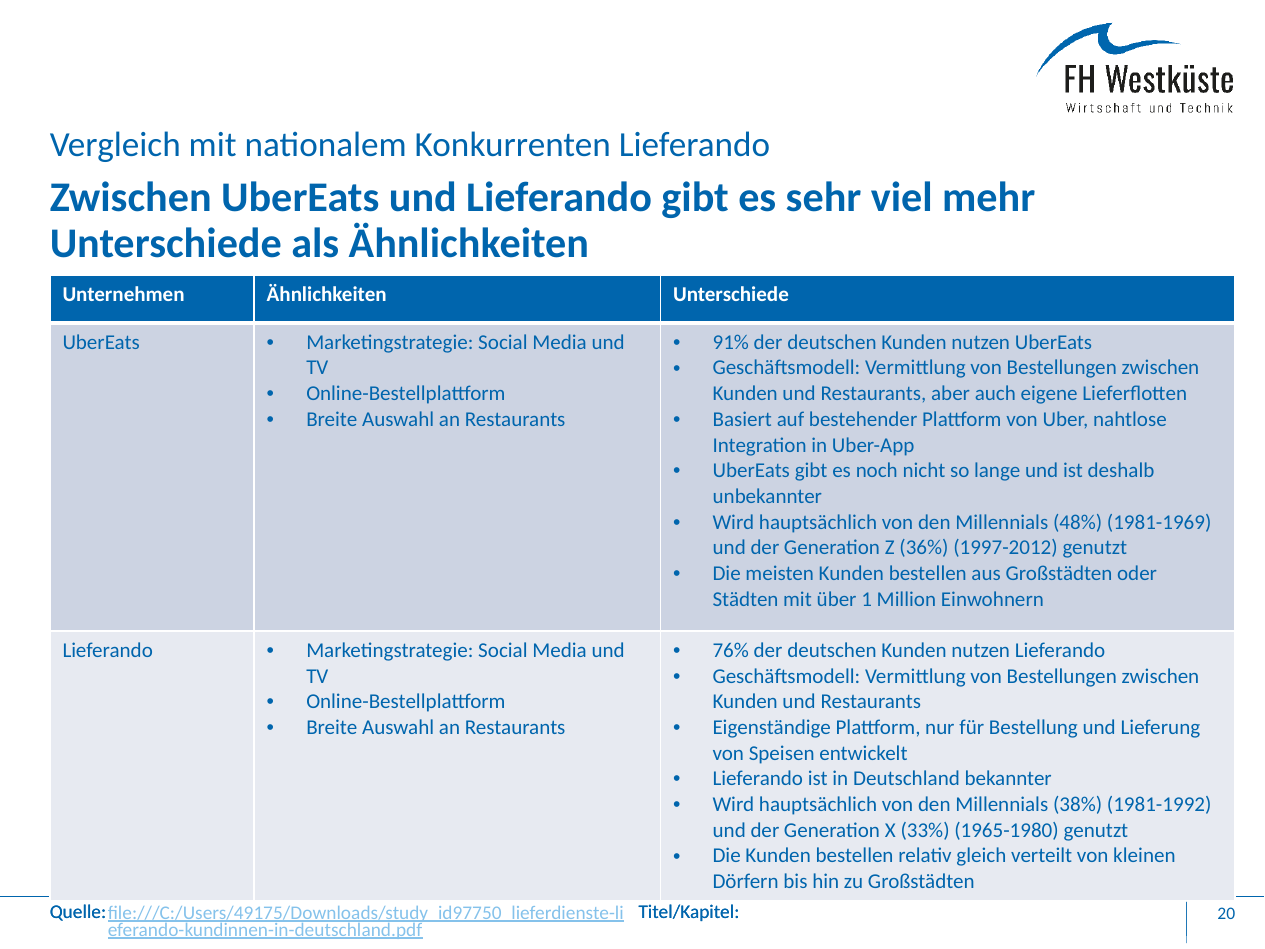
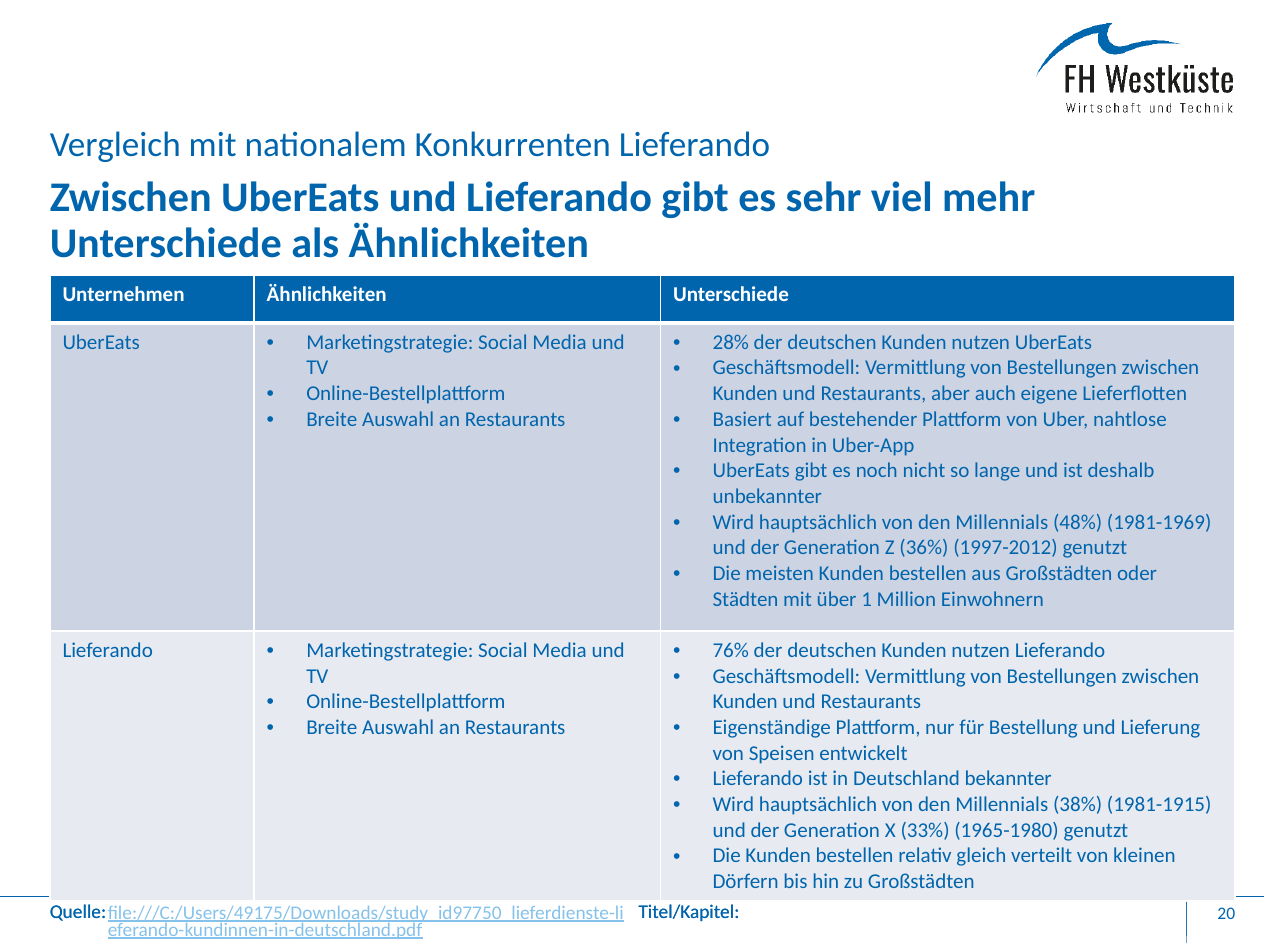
91%: 91% -> 28%
1981-1992: 1981-1992 -> 1981-1915
